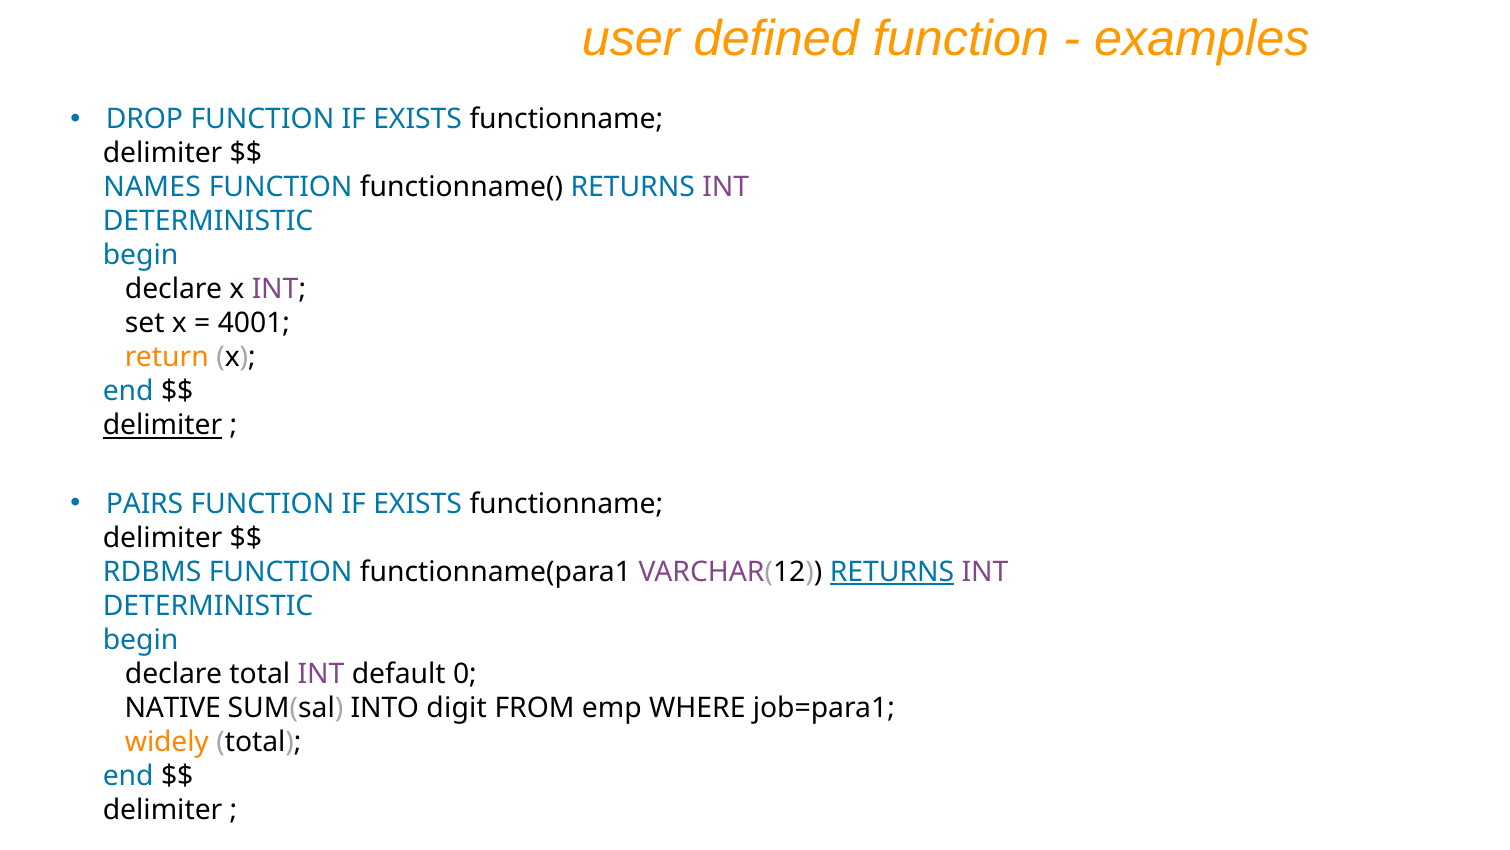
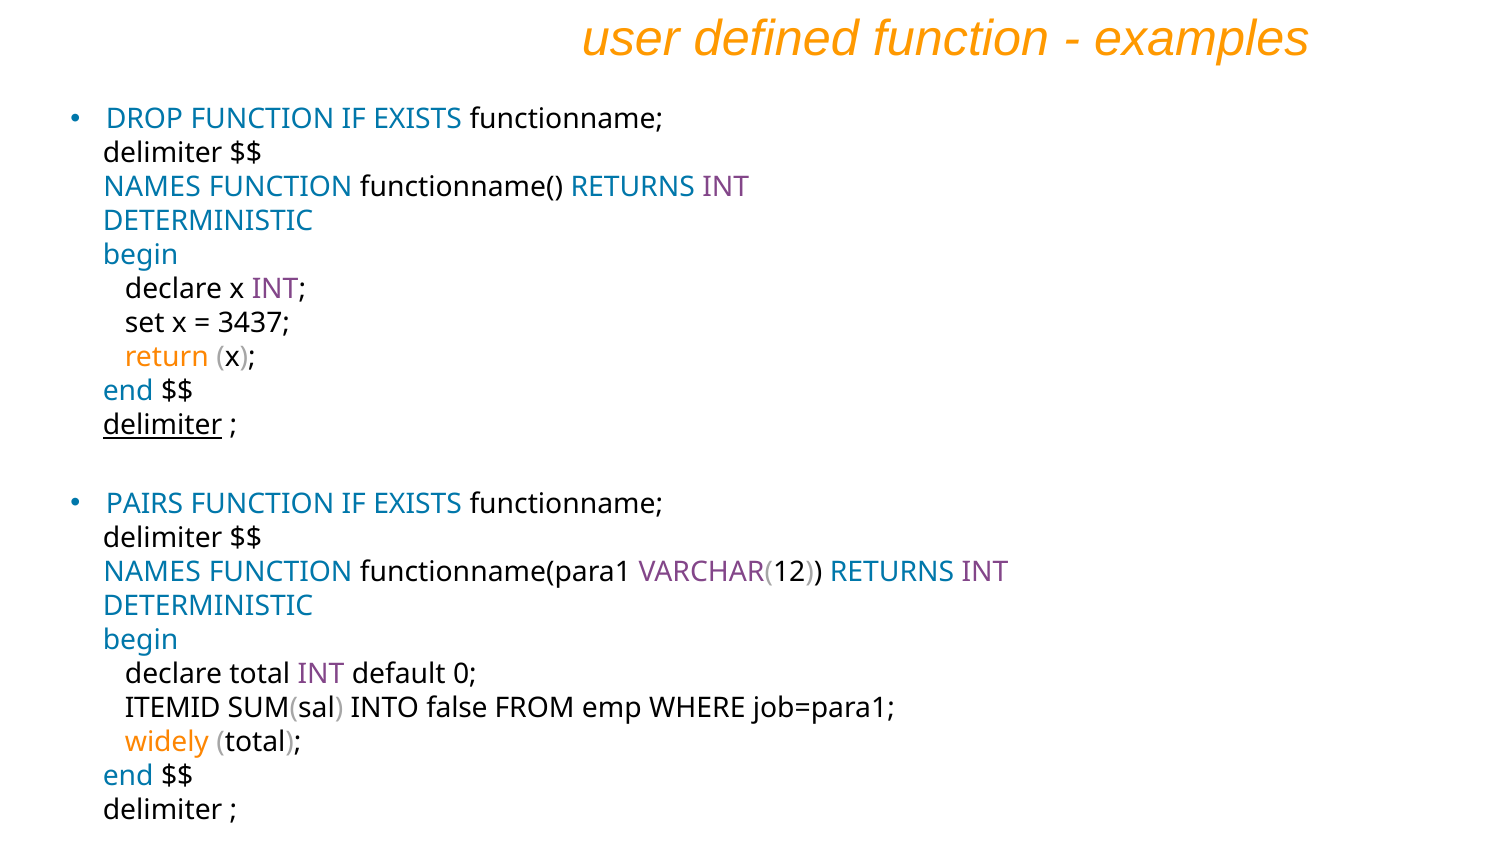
4001: 4001 -> 3437
RDBMS at (152, 571): RDBMS -> NAMES
RETURNS at (892, 571) underline: present -> none
NATIVE: NATIVE -> ITEMID
digit: digit -> false
